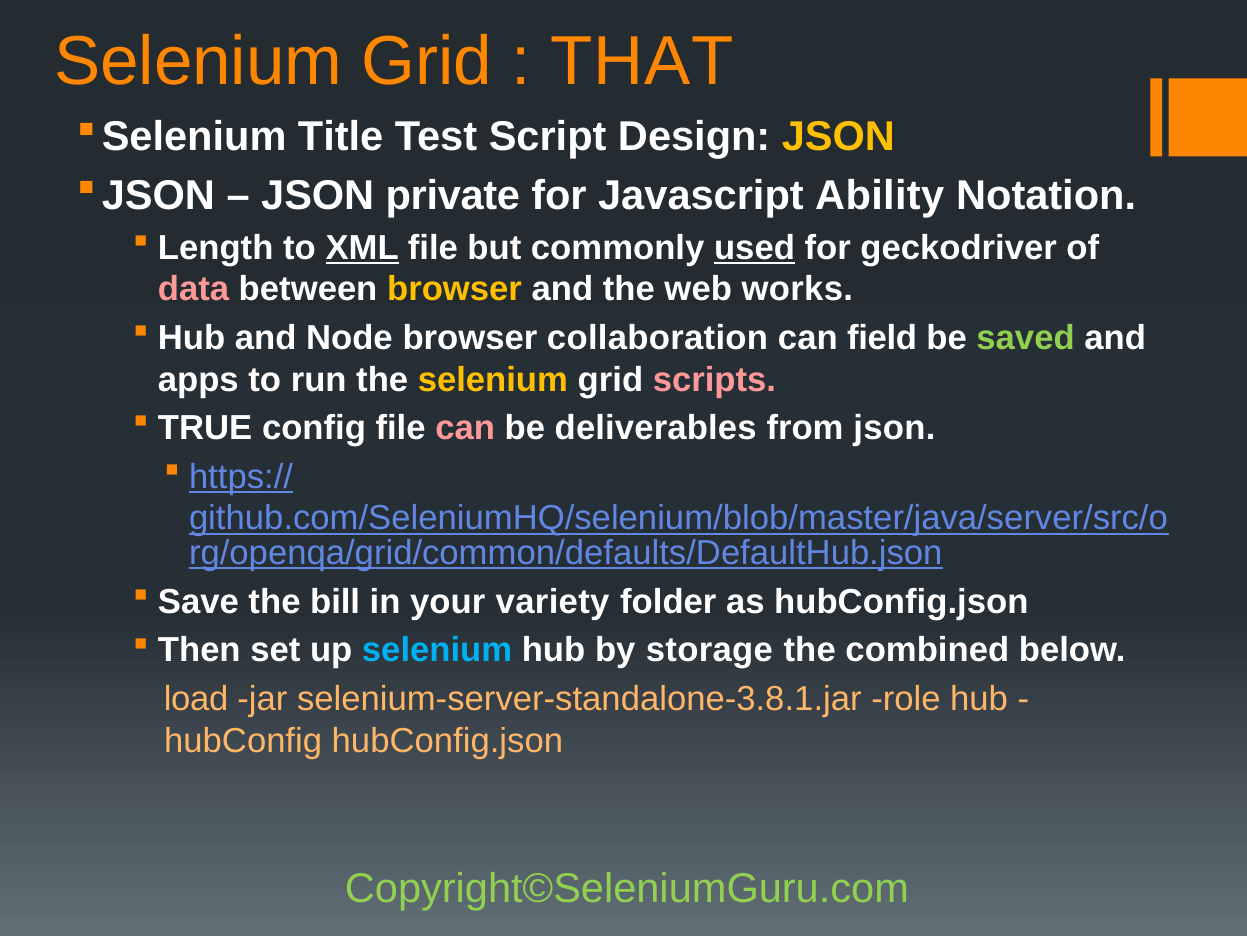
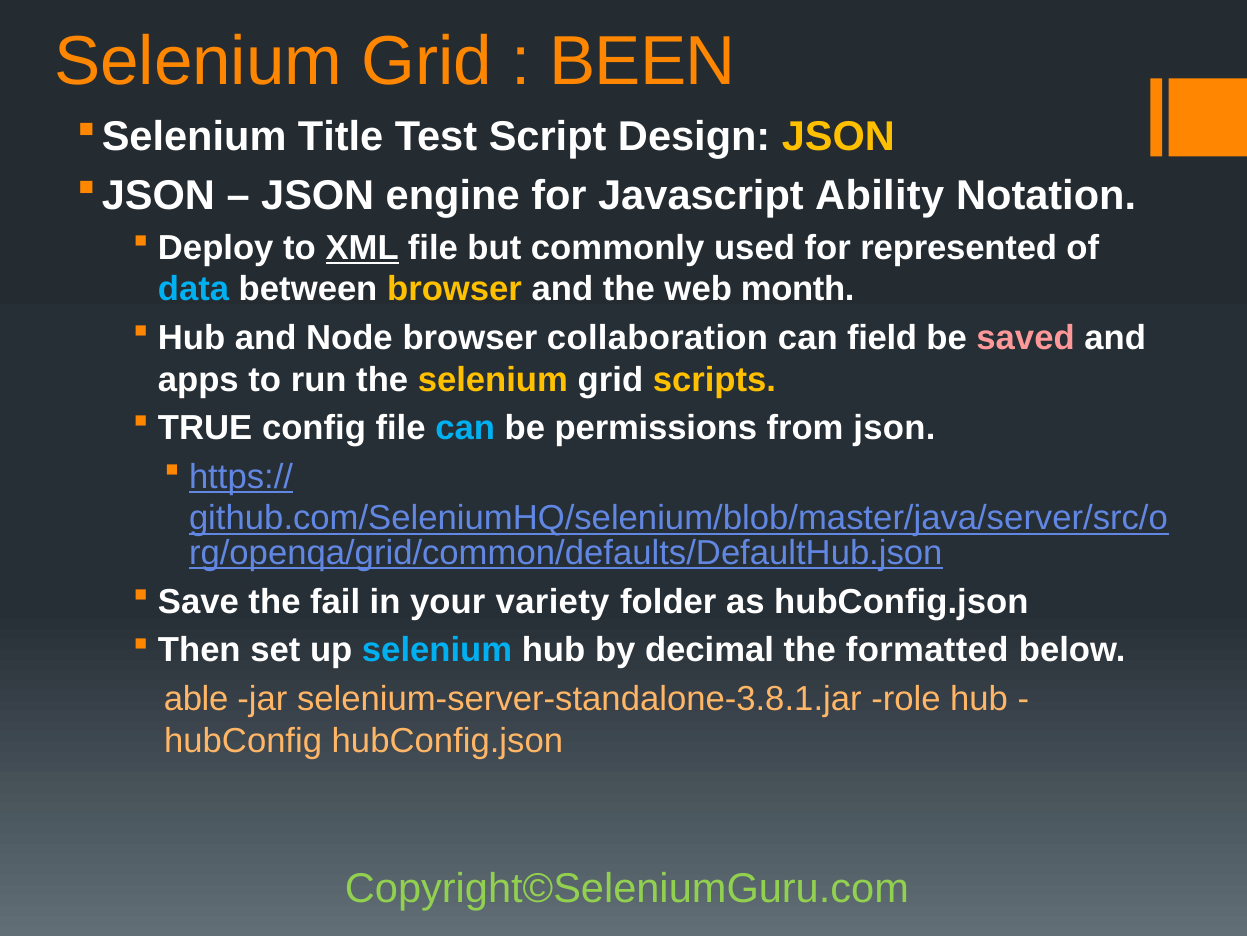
THAT: THAT -> BEEN
private: private -> engine
Length: Length -> Deploy
used underline: present -> none
geckodriver: geckodriver -> represented
data colour: pink -> light blue
works: works -> month
saved colour: light green -> pink
scripts colour: pink -> yellow
can at (465, 428) colour: pink -> light blue
deliverables: deliverables -> permissions
bill: bill -> fail
storage: storage -> decimal
combined: combined -> formatted
load: load -> able
